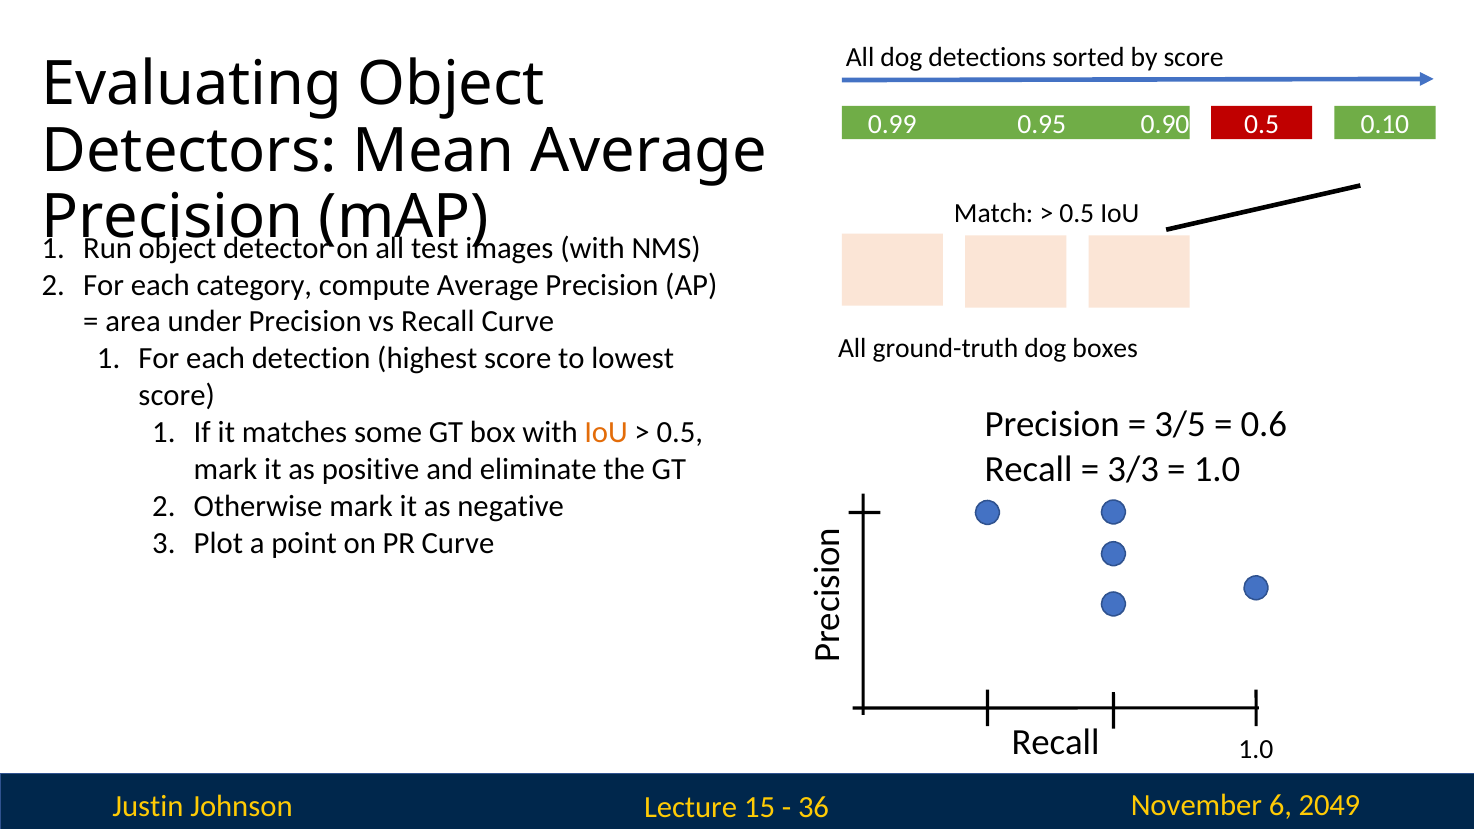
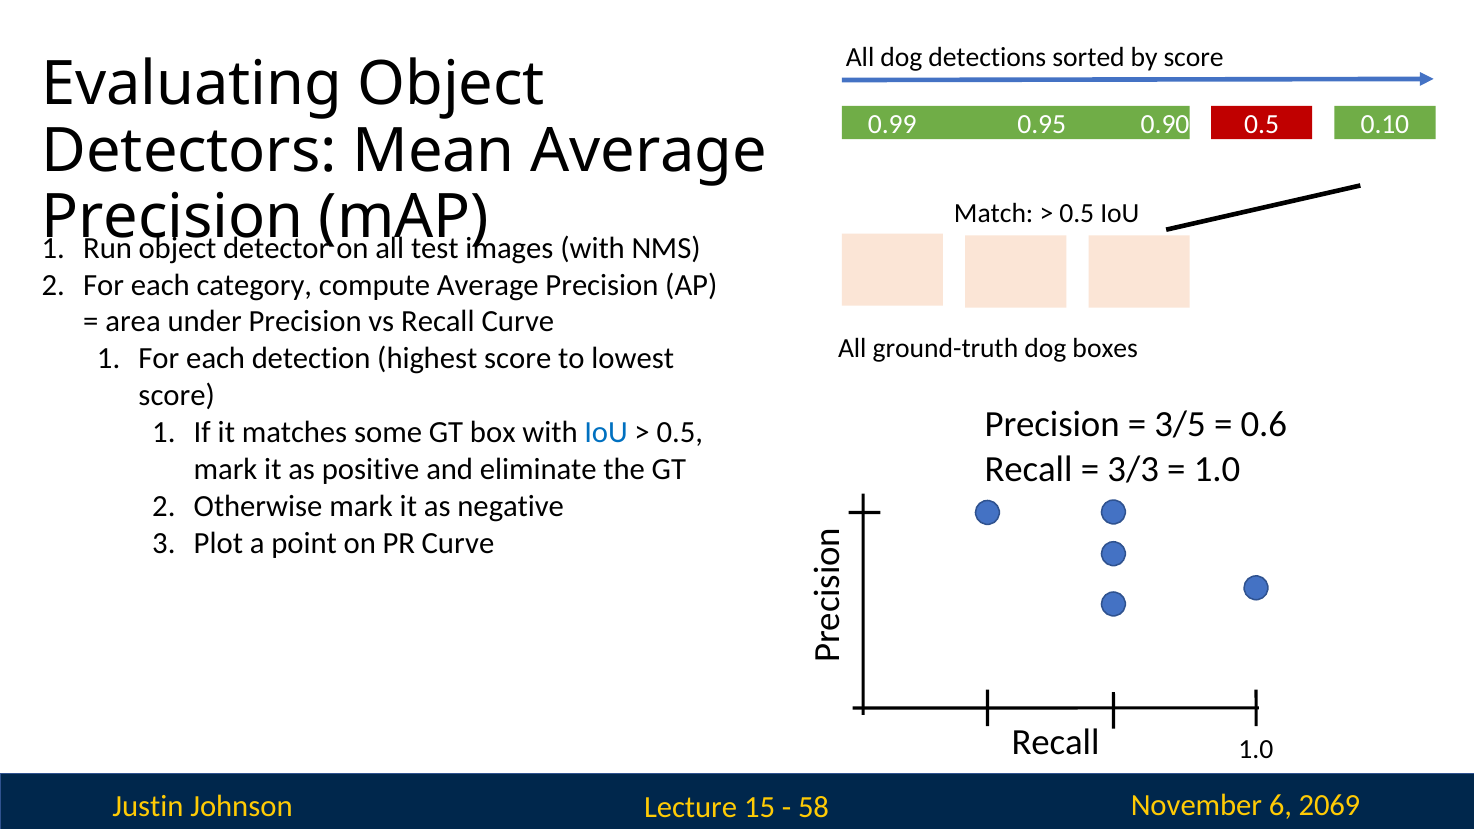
IoU at (606, 432) colour: orange -> blue
2049: 2049 -> 2069
36: 36 -> 58
